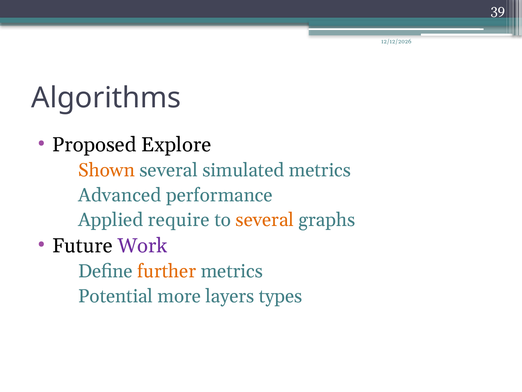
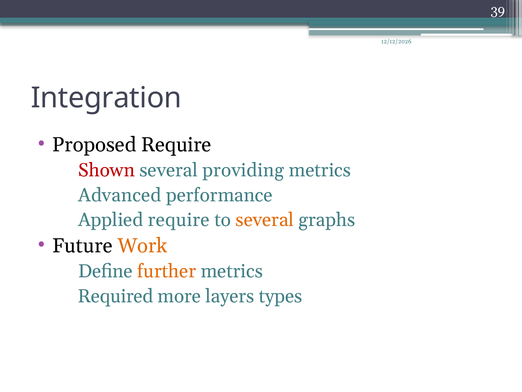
Algorithms: Algorithms -> Integration
Proposed Explore: Explore -> Require
Shown colour: orange -> red
simulated: simulated -> providing
Work colour: purple -> orange
Potential: Potential -> Required
